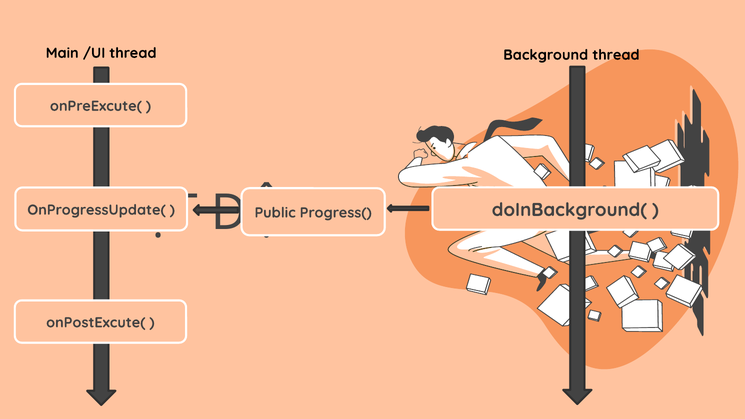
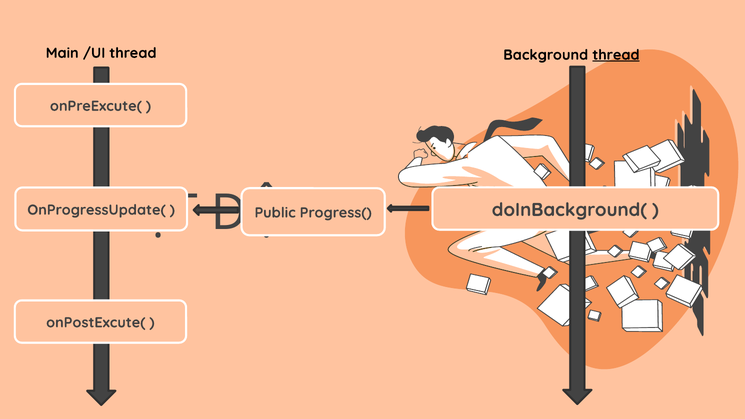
thread at (616, 55) underline: none -> present
